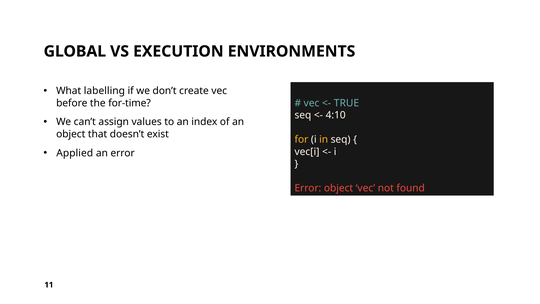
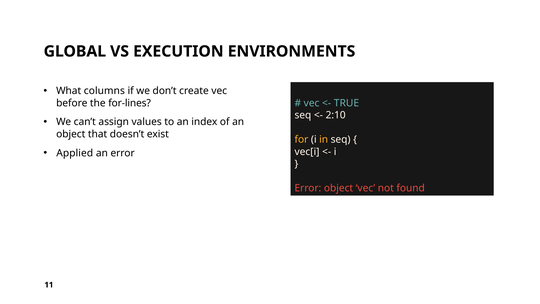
labelling: labelling -> columns
for-time: for-time -> for-lines
4:10: 4:10 -> 2:10
